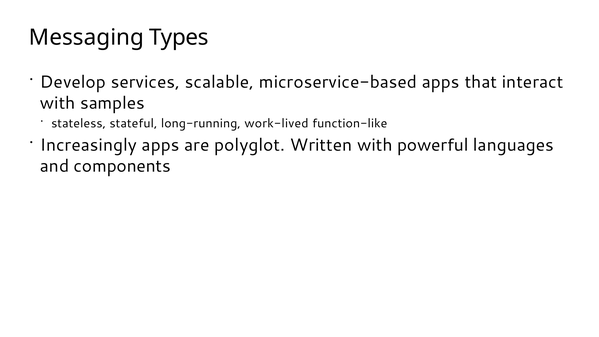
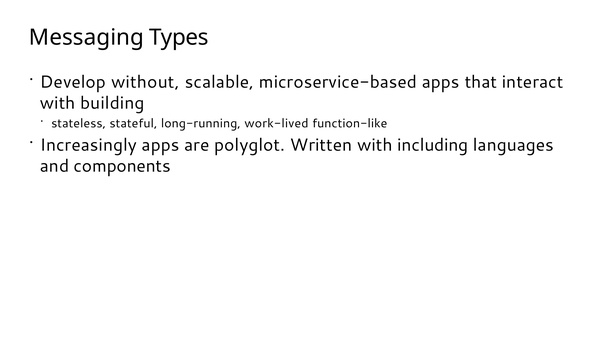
services: services -> without
samples: samples -> building
powerful: powerful -> including
